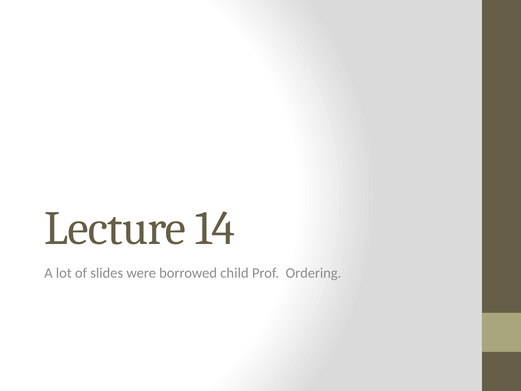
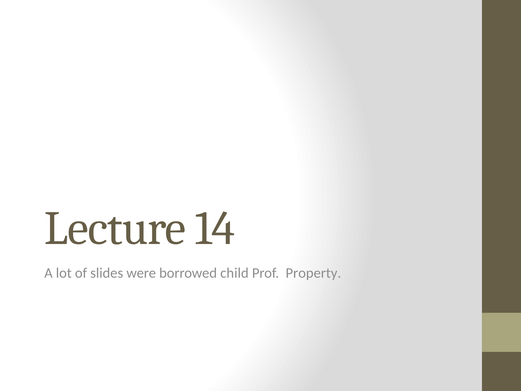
Ordering: Ordering -> Property
